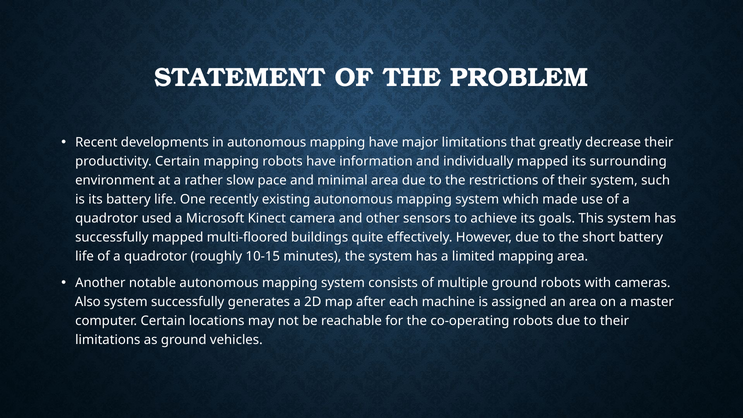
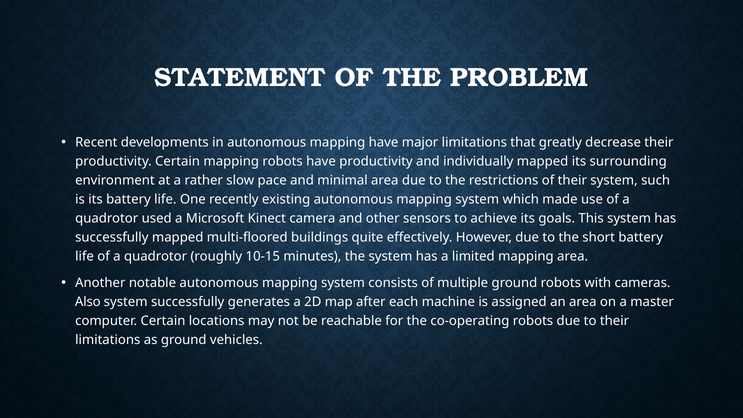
have information: information -> productivity
